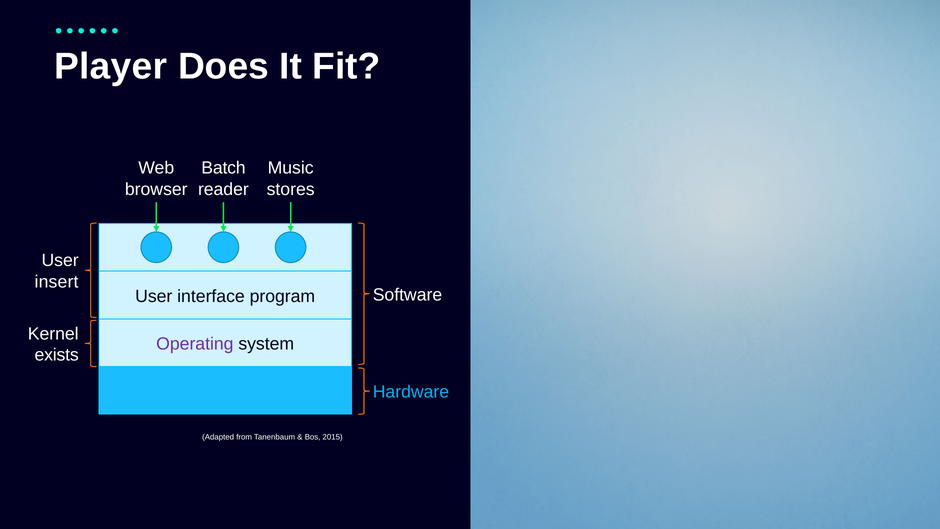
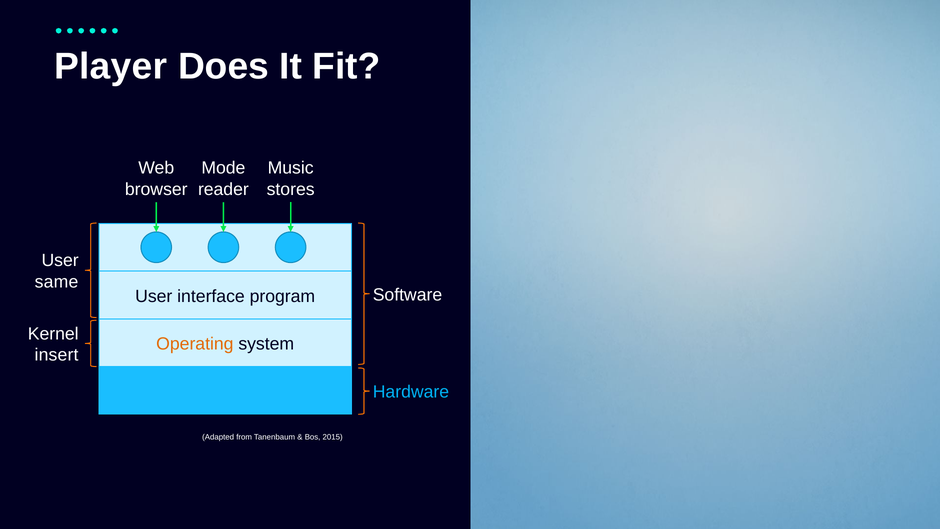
Batch: Batch -> Mode
insert: insert -> same
Operating colour: purple -> orange
exists: exists -> insert
